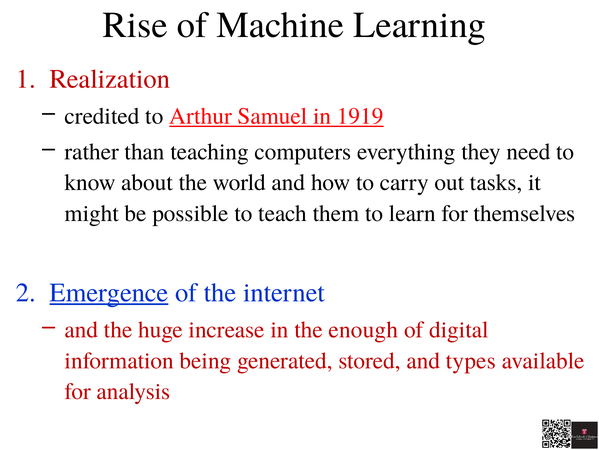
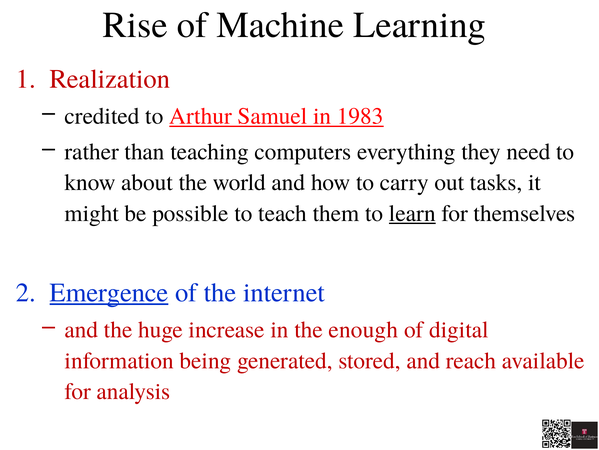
1919: 1919 -> 1983
learn underline: none -> present
types: types -> reach
